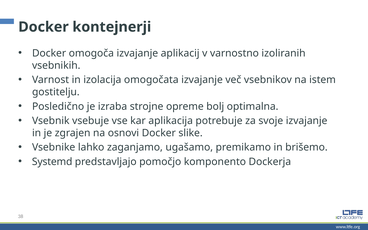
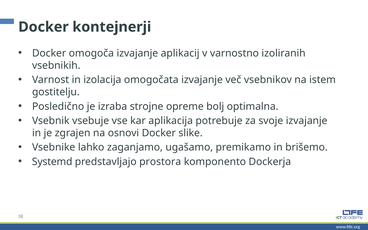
pomočjo: pomočjo -> prostora
